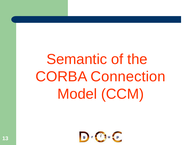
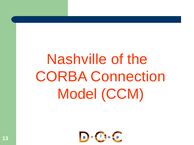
Semantic: Semantic -> Nashville
